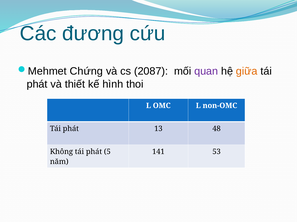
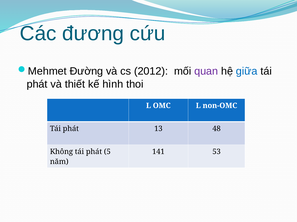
Chứng: Chứng -> Đường
2087: 2087 -> 2012
giữa colour: orange -> blue
